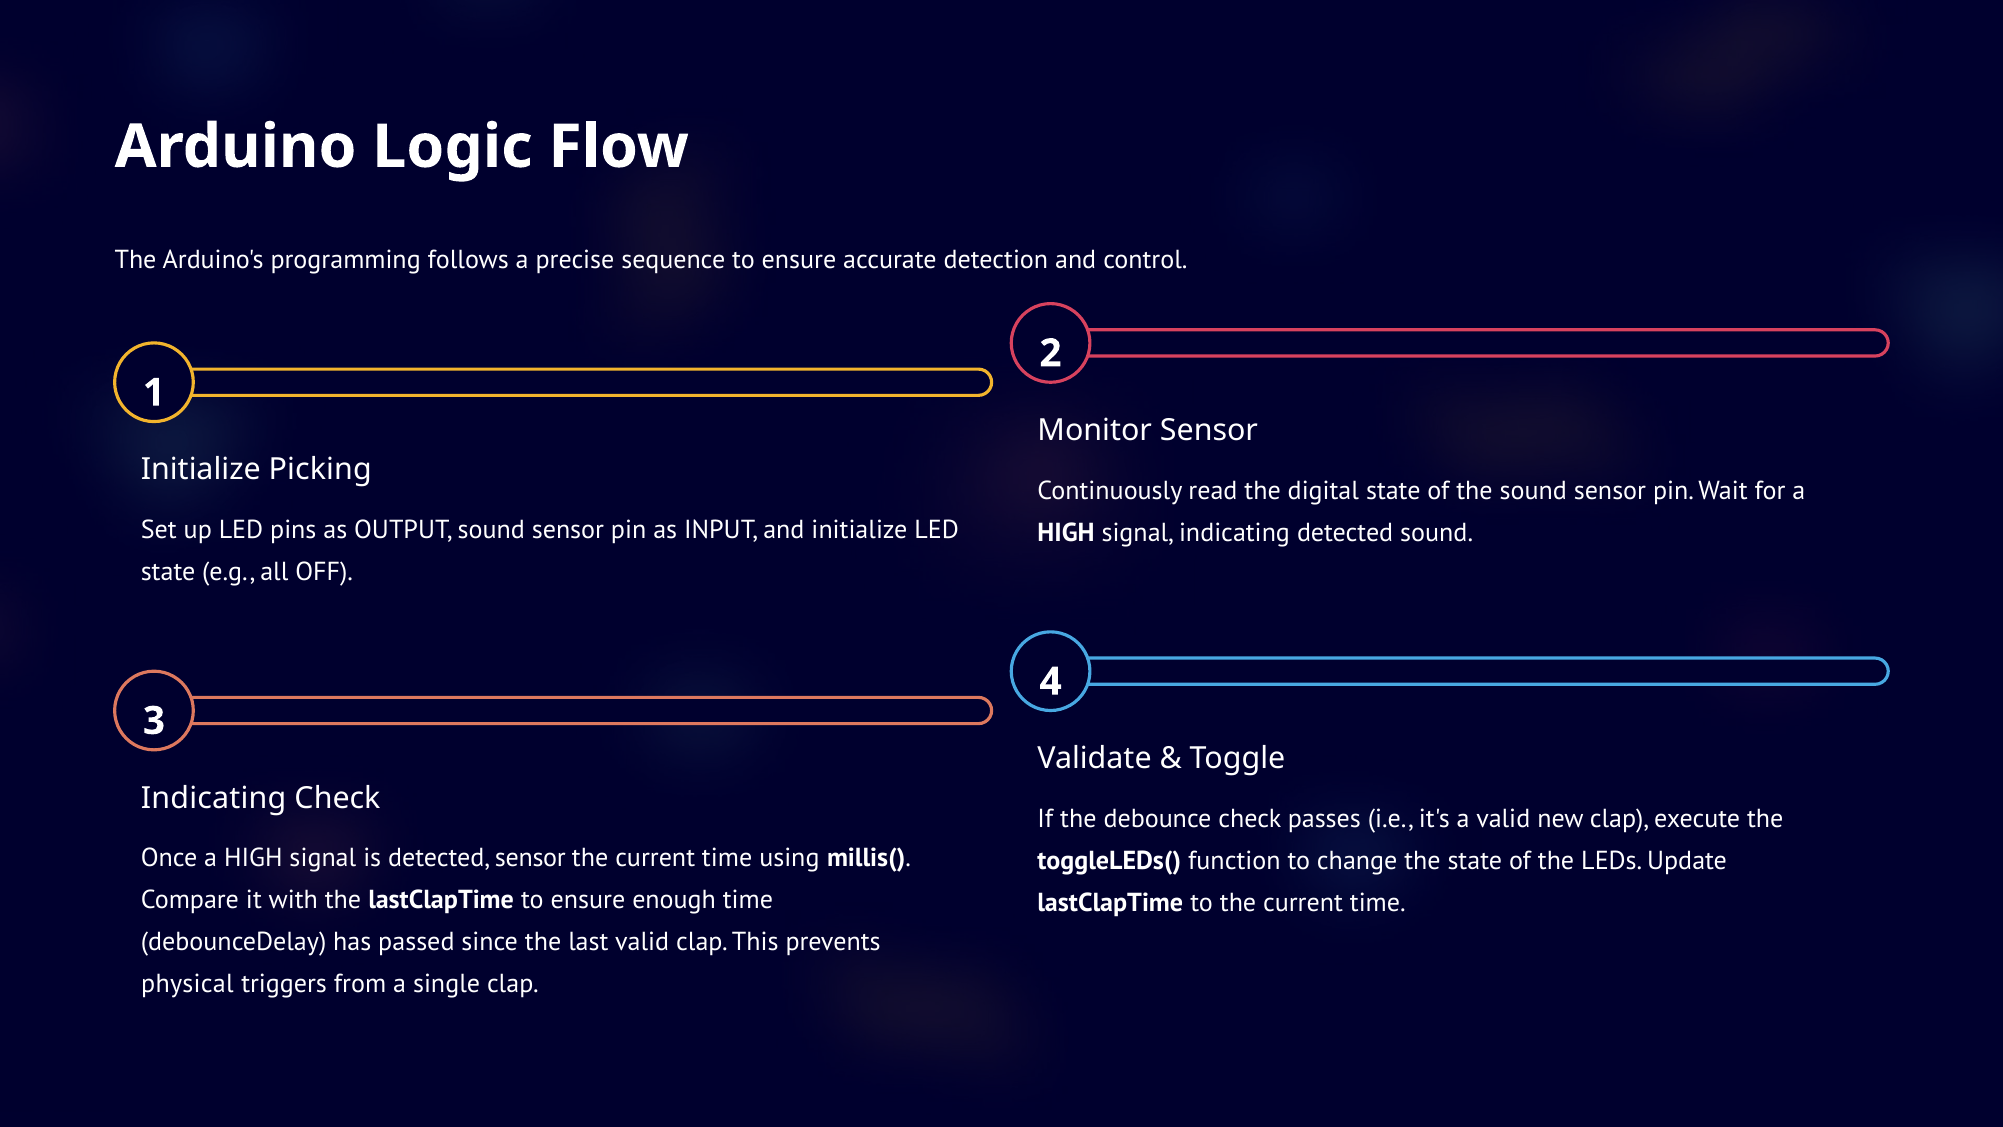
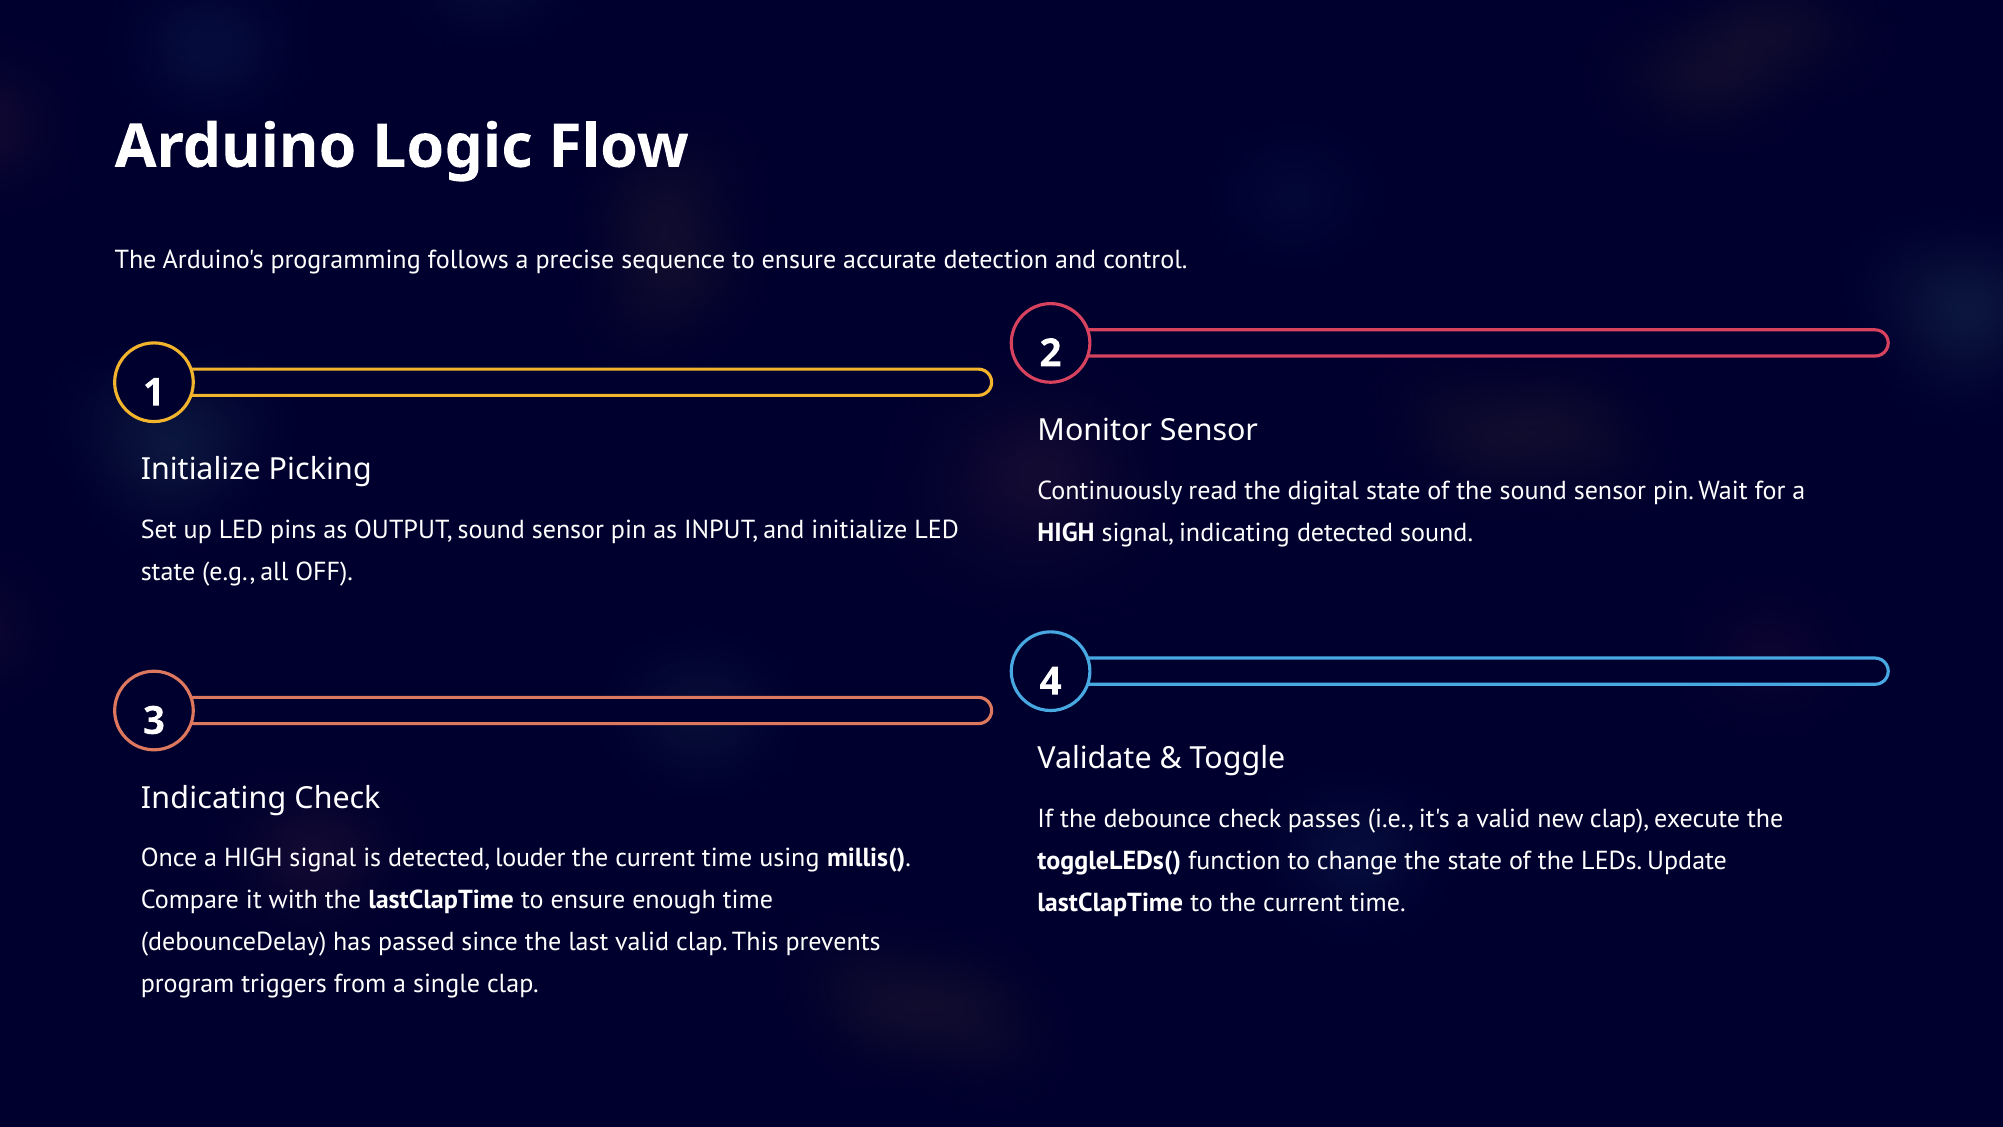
detected sensor: sensor -> louder
physical: physical -> program
